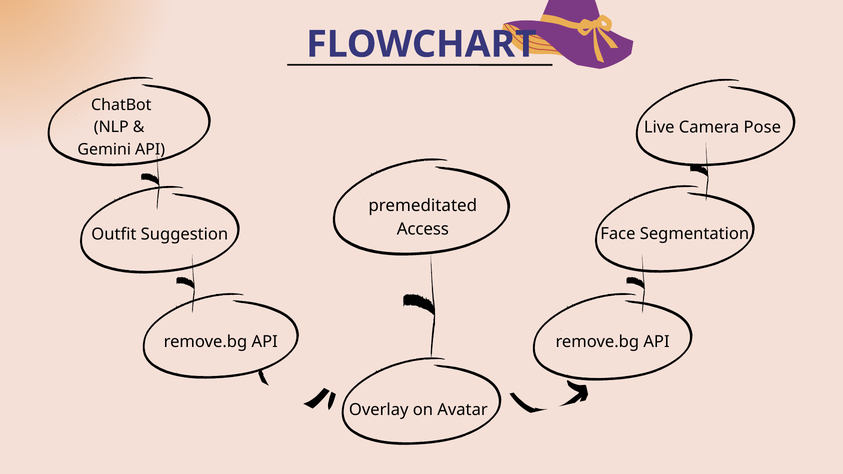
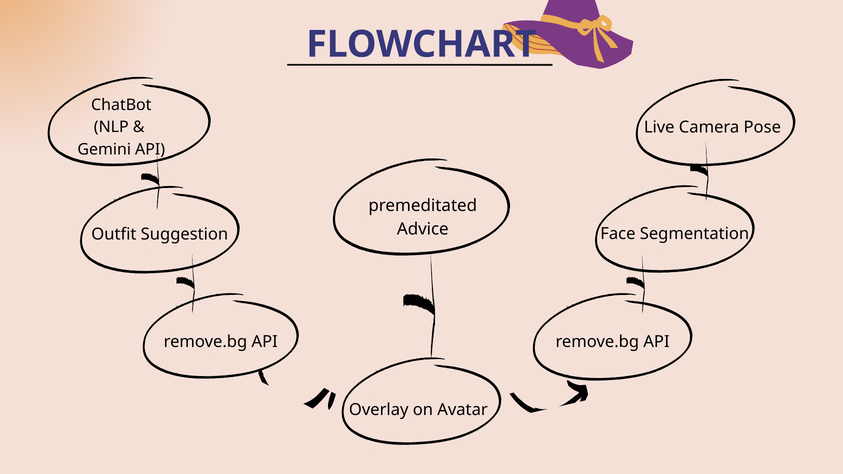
Access: Access -> Advice
